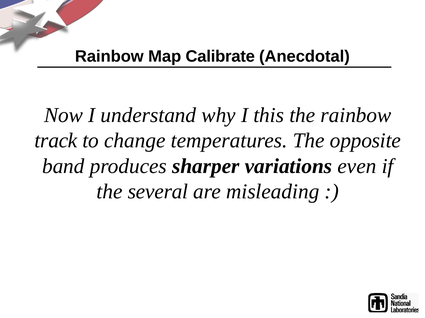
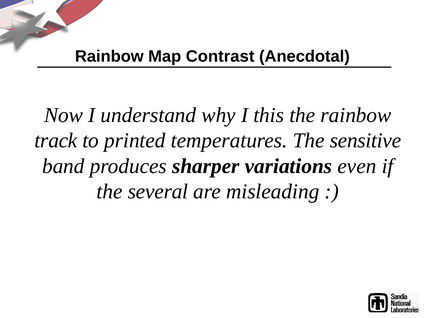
Calibrate: Calibrate -> Contrast
change: change -> printed
opposite: opposite -> sensitive
